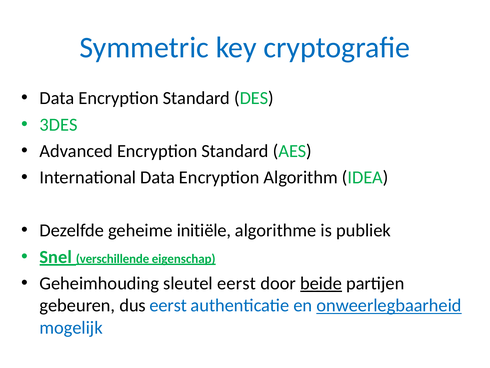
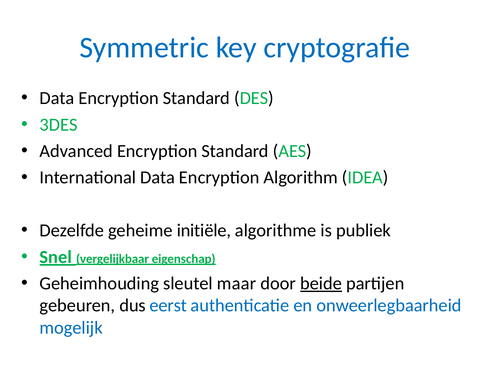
verschillende: verschillende -> vergelijkbaar
sleutel eerst: eerst -> maar
onweerlegbaarheid underline: present -> none
